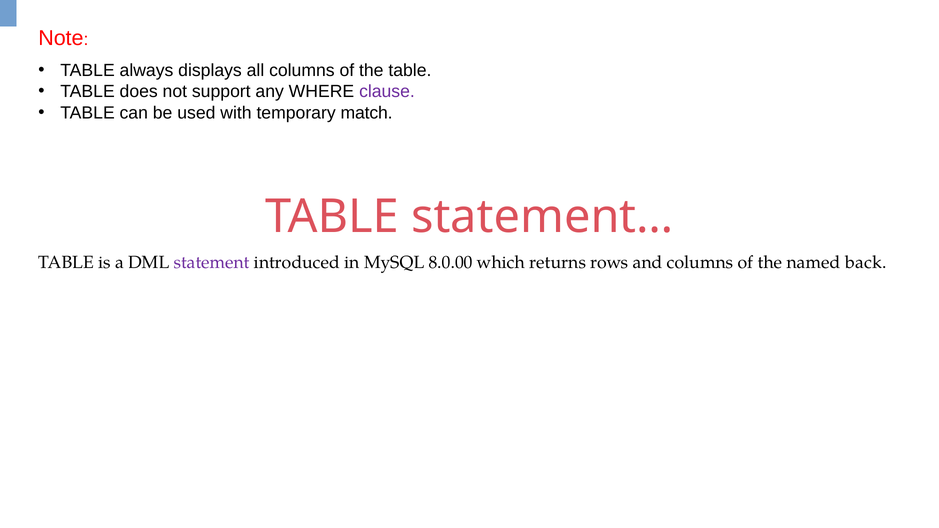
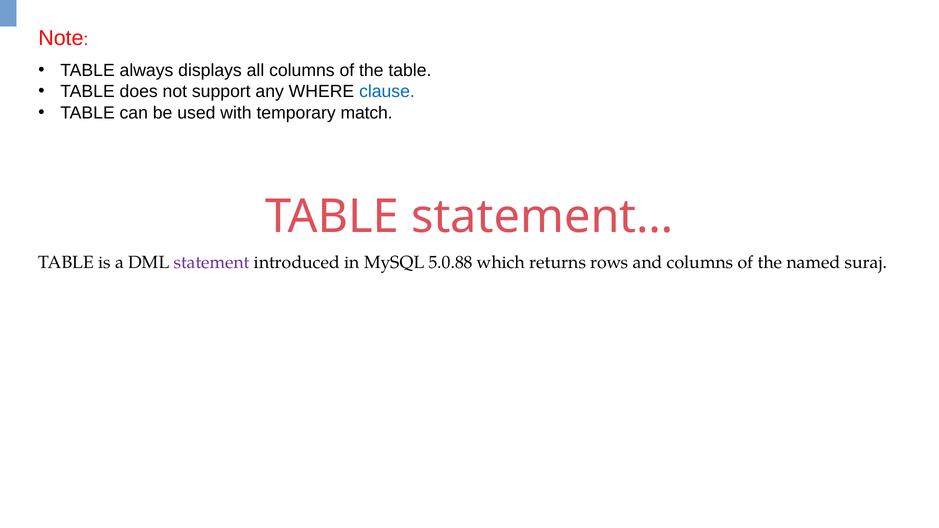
clause colour: purple -> blue
8.0.00: 8.0.00 -> 5.0.88
back: back -> suraj
